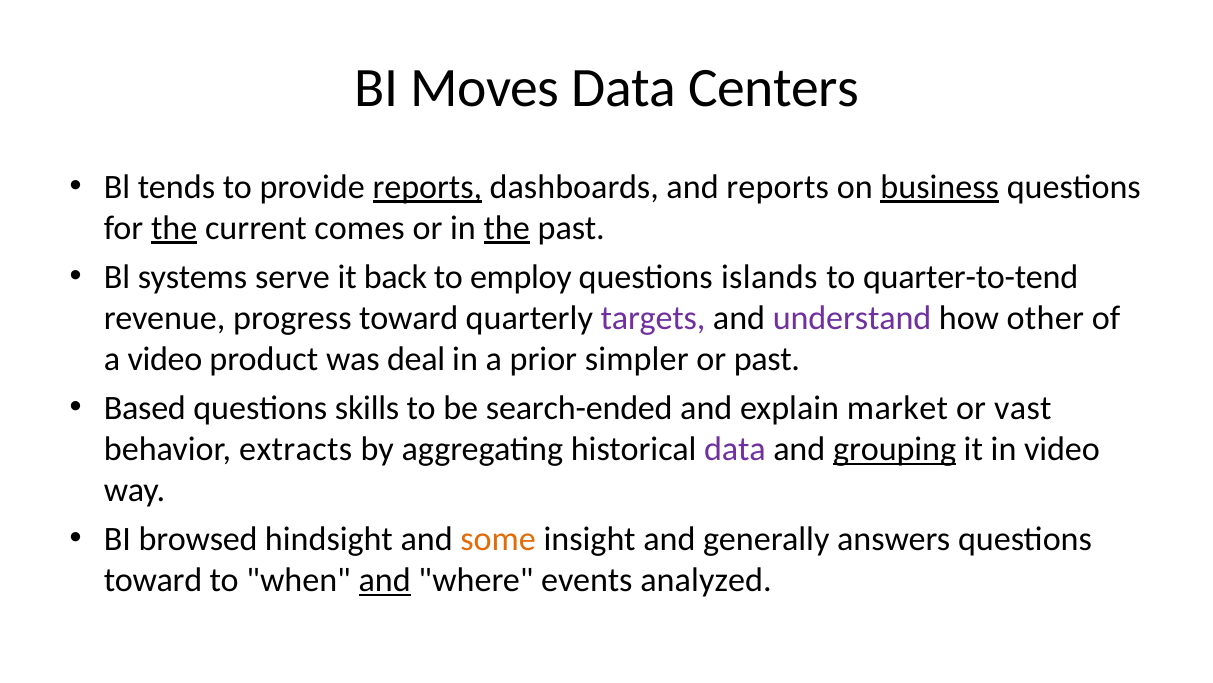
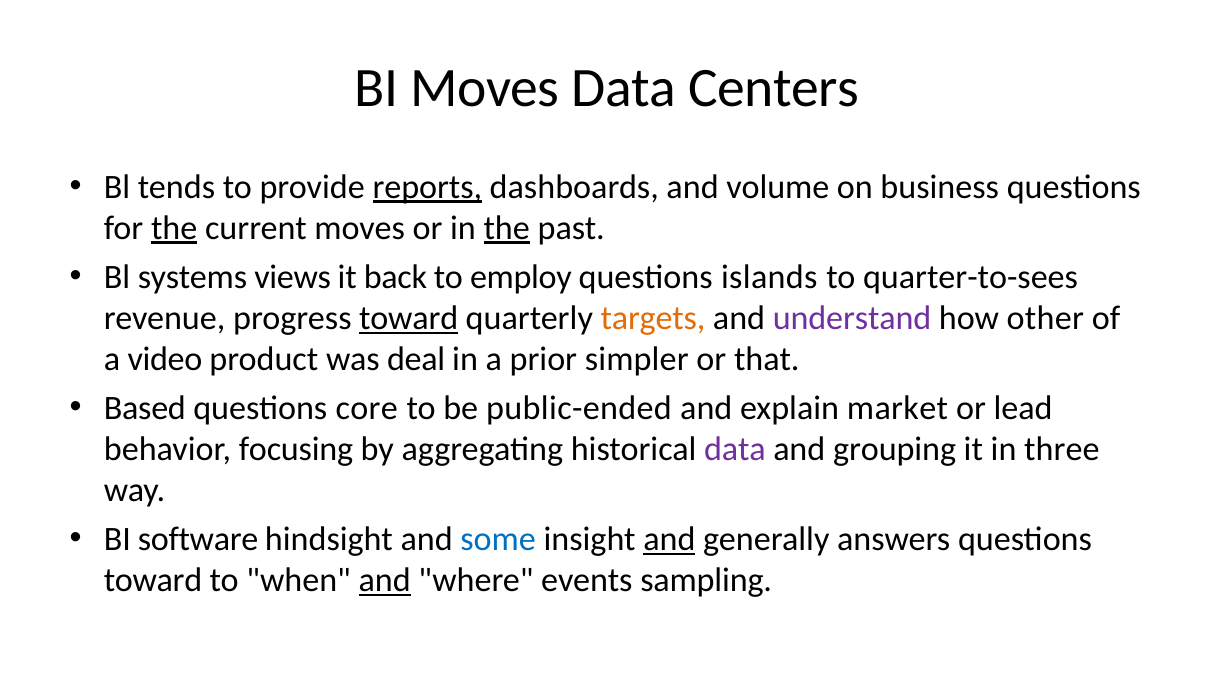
and reports: reports -> volume
business underline: present -> none
current comes: comes -> moves
serve: serve -> views
quarter-to-tend: quarter-to-tend -> quarter-to-sees
toward at (409, 318) underline: none -> present
targets colour: purple -> orange
or past: past -> that
skills: skills -> core
search-ended: search-ended -> public-ended
vast: vast -> lead
extracts: extracts -> focusing
grouping underline: present -> none
in video: video -> three
browsed: browsed -> software
some colour: orange -> blue
and at (669, 539) underline: none -> present
analyzed: analyzed -> sampling
